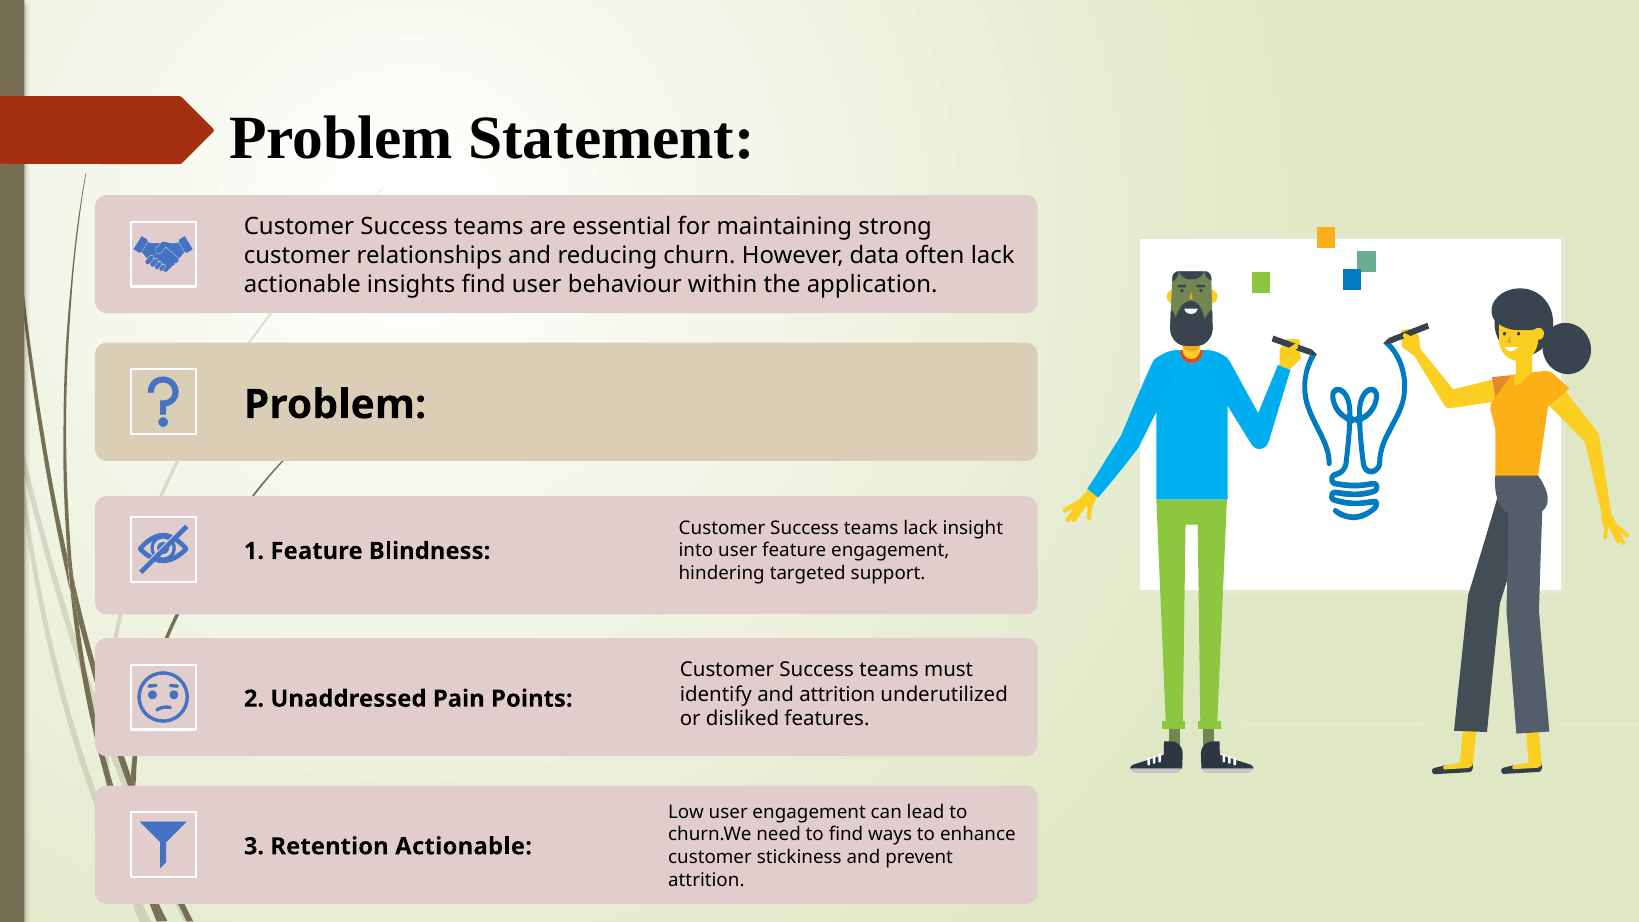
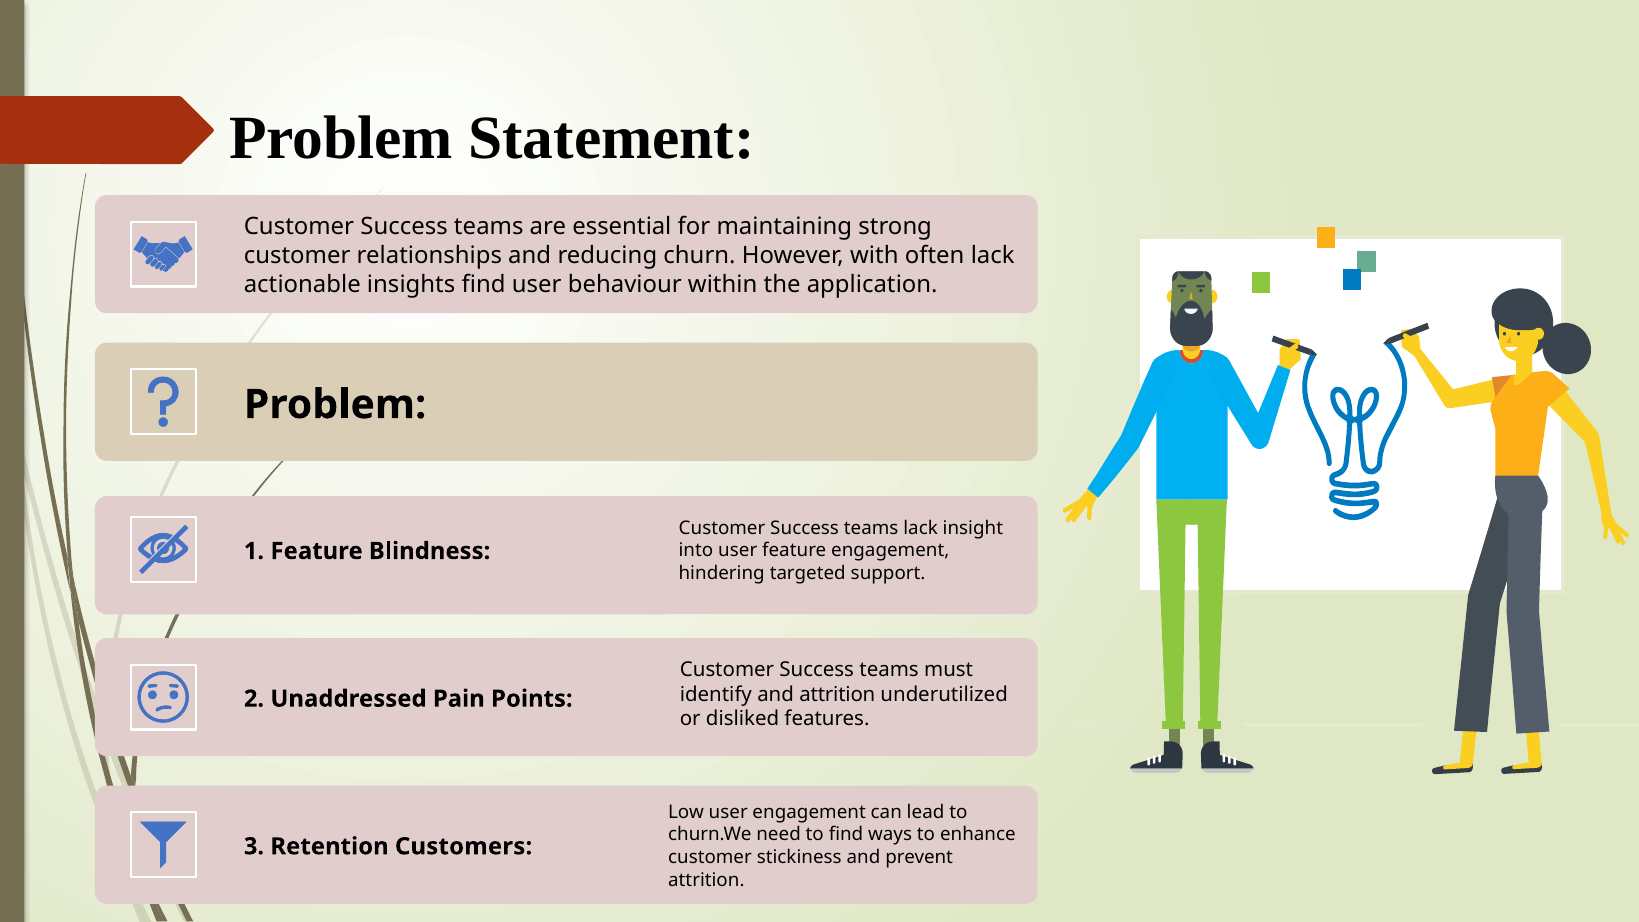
data: data -> with
Retention Actionable: Actionable -> Customers
